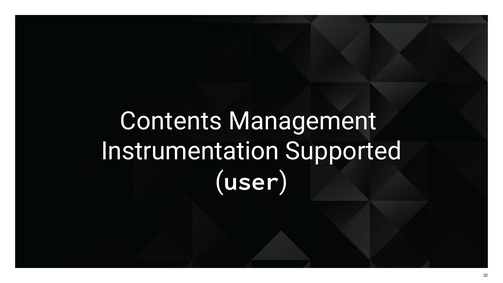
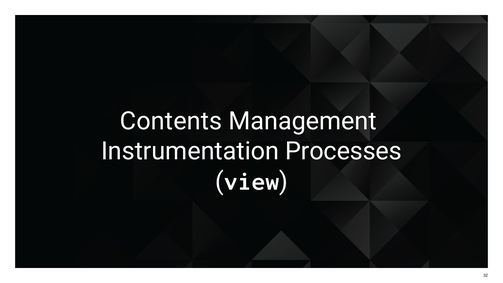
Supported: Supported -> Processes
user: user -> view
